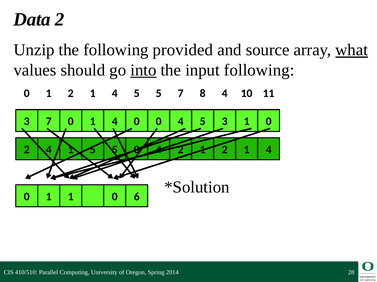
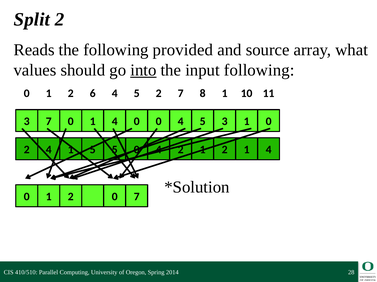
Data: Data -> Split
Unzip: Unzip -> Reads
what underline: present -> none
0 1 2 1: 1 -> 6
4 5 5: 5 -> 2
8 4: 4 -> 1
1 at (71, 197): 1 -> 2
0 6: 6 -> 7
